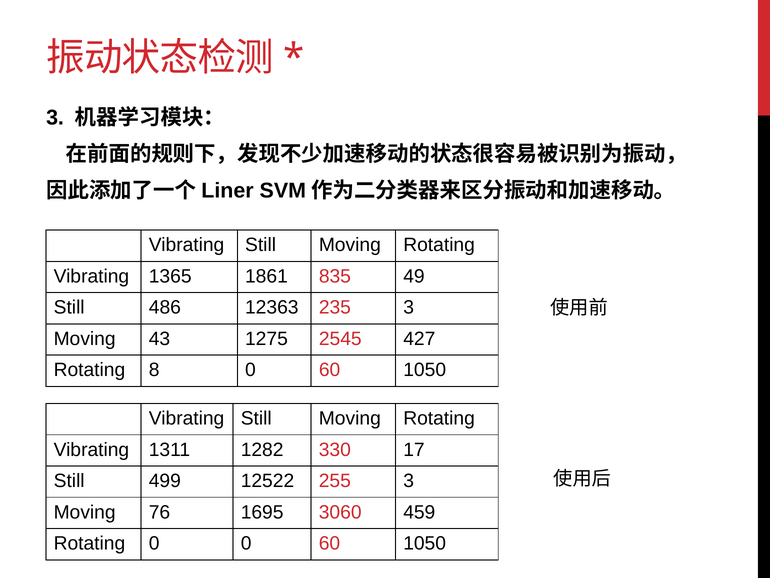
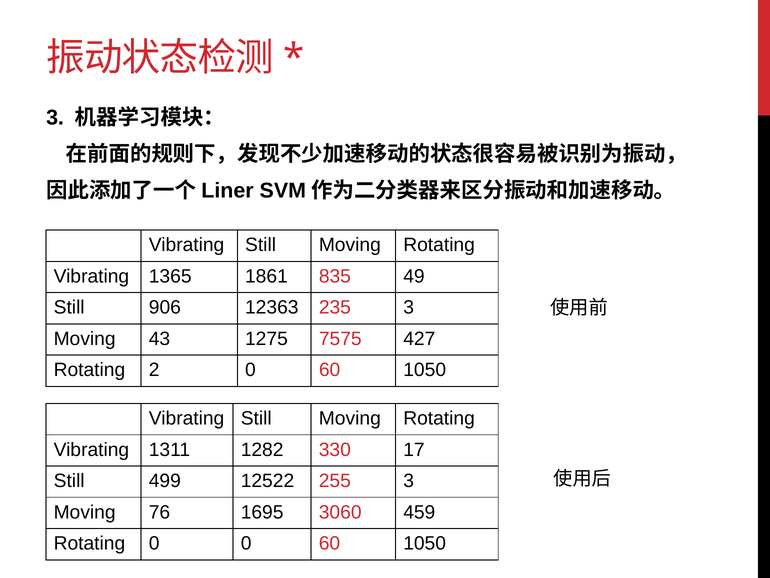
486: 486 -> 906
2545: 2545 -> 7575
8: 8 -> 2
